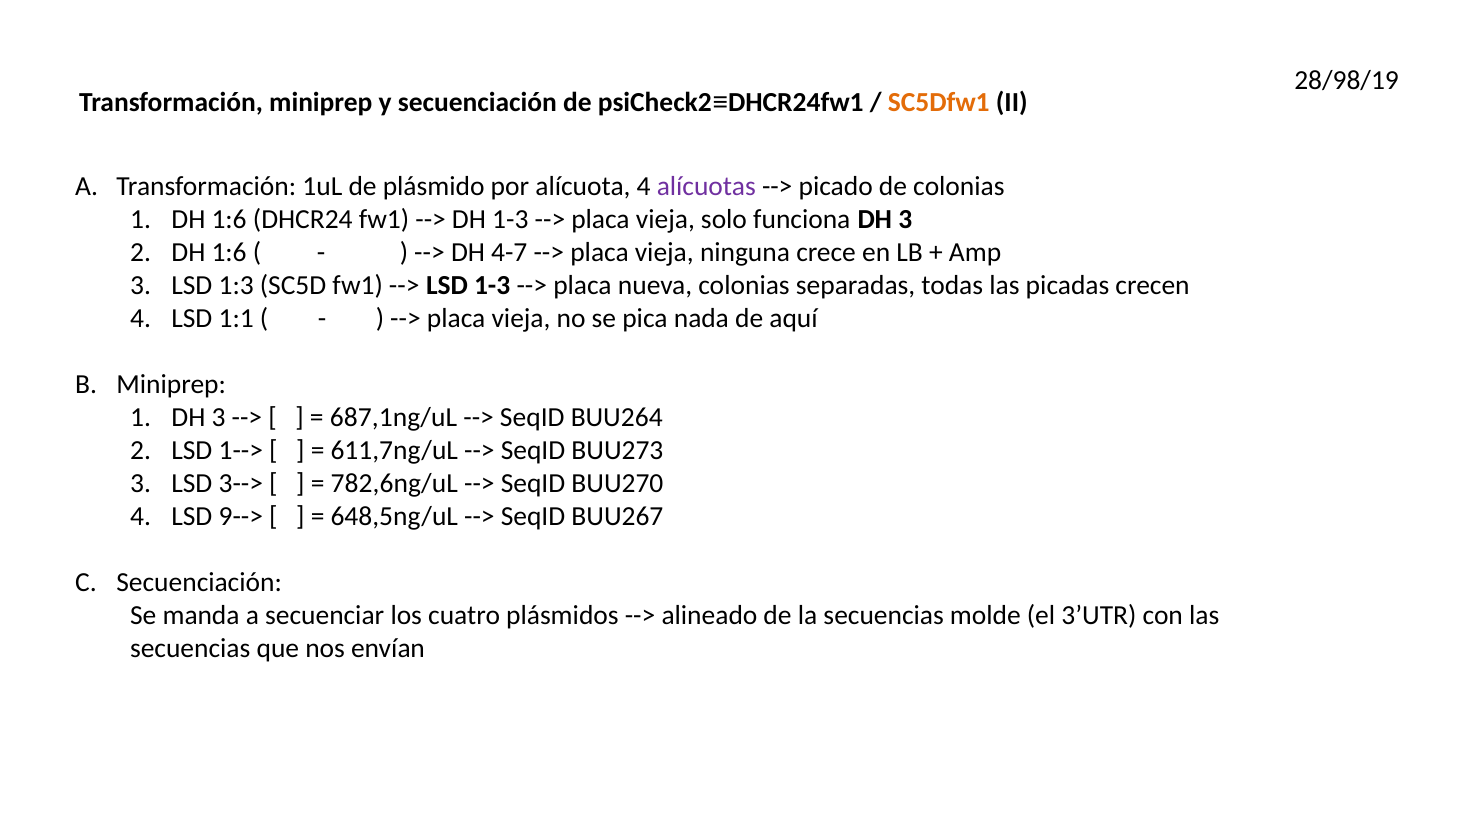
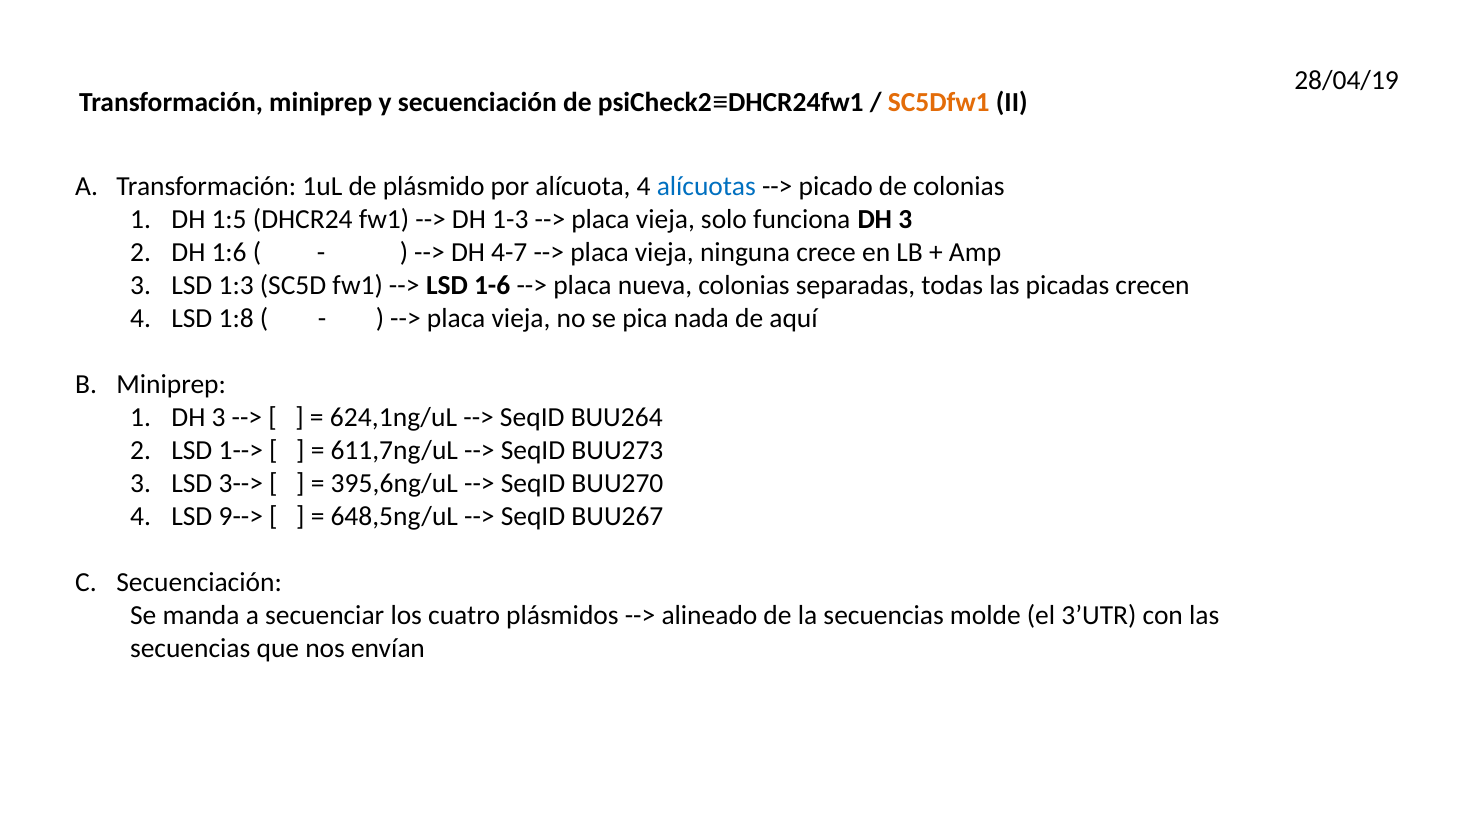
28/98/19: 28/98/19 -> 28/04/19
alícuotas colour: purple -> blue
1:6 at (229, 219): 1:6 -> 1:5
LSD 1-3: 1-3 -> 1-6
1:1: 1:1 -> 1:8
687,1ng/uL: 687,1ng/uL -> 624,1ng/uL
782,6ng/uL: 782,6ng/uL -> 395,6ng/uL
